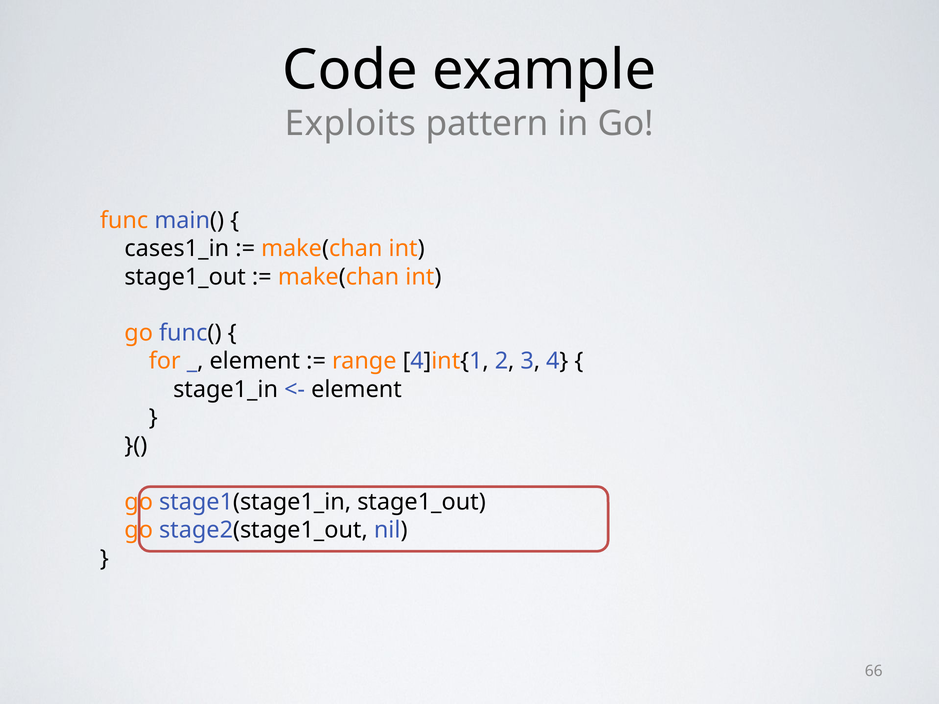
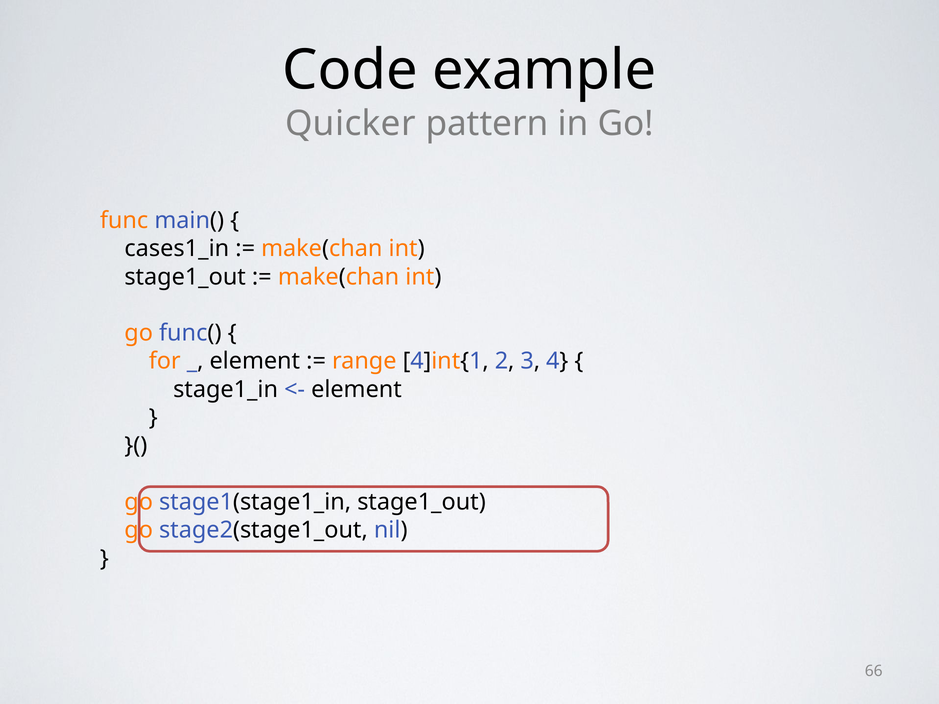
Exploits: Exploits -> Quicker
